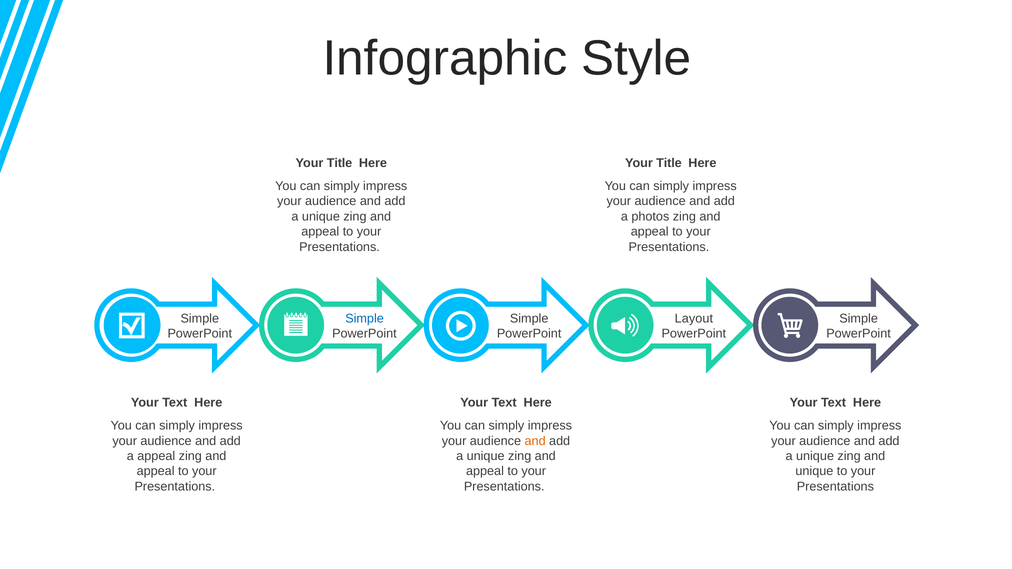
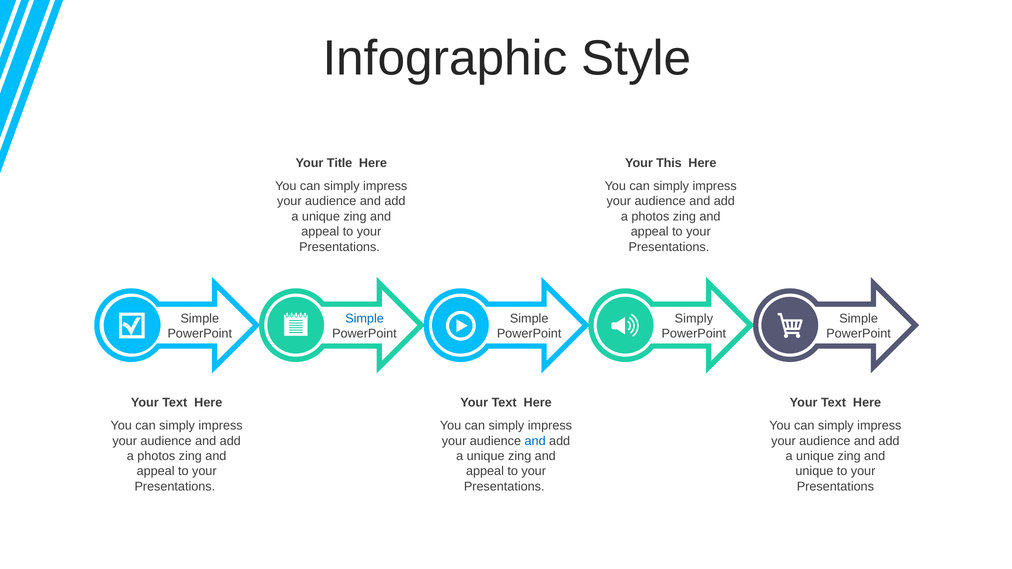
Title at (669, 163): Title -> This
Layout at (694, 319): Layout -> Simply
and at (535, 441) colour: orange -> blue
appeal at (156, 456): appeal -> photos
